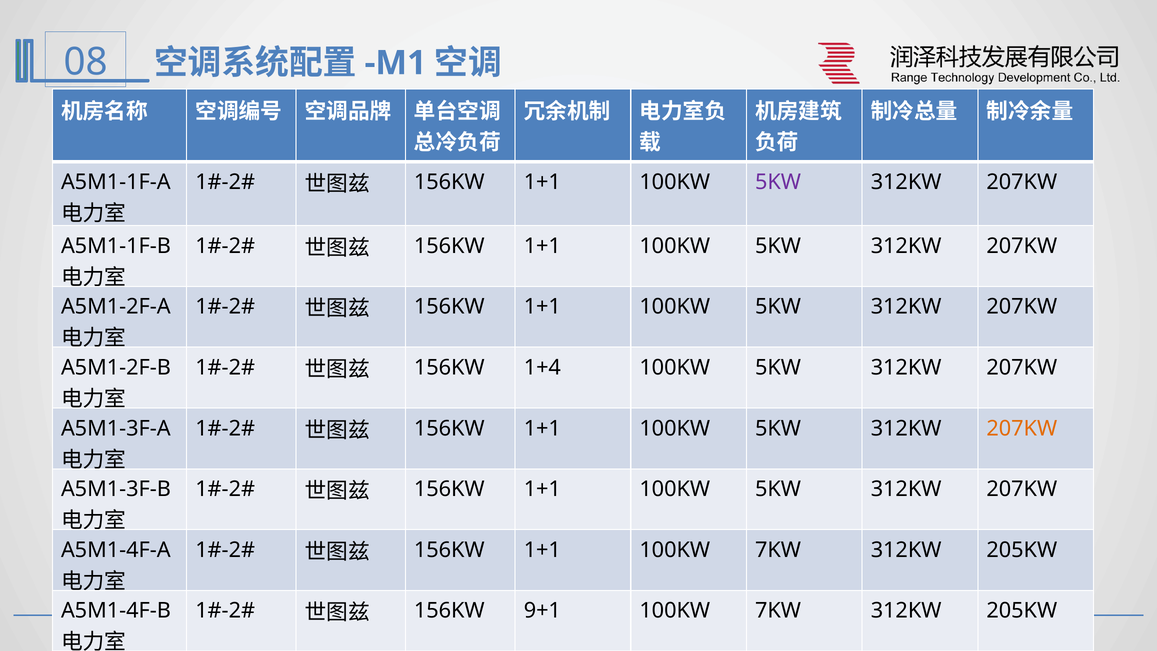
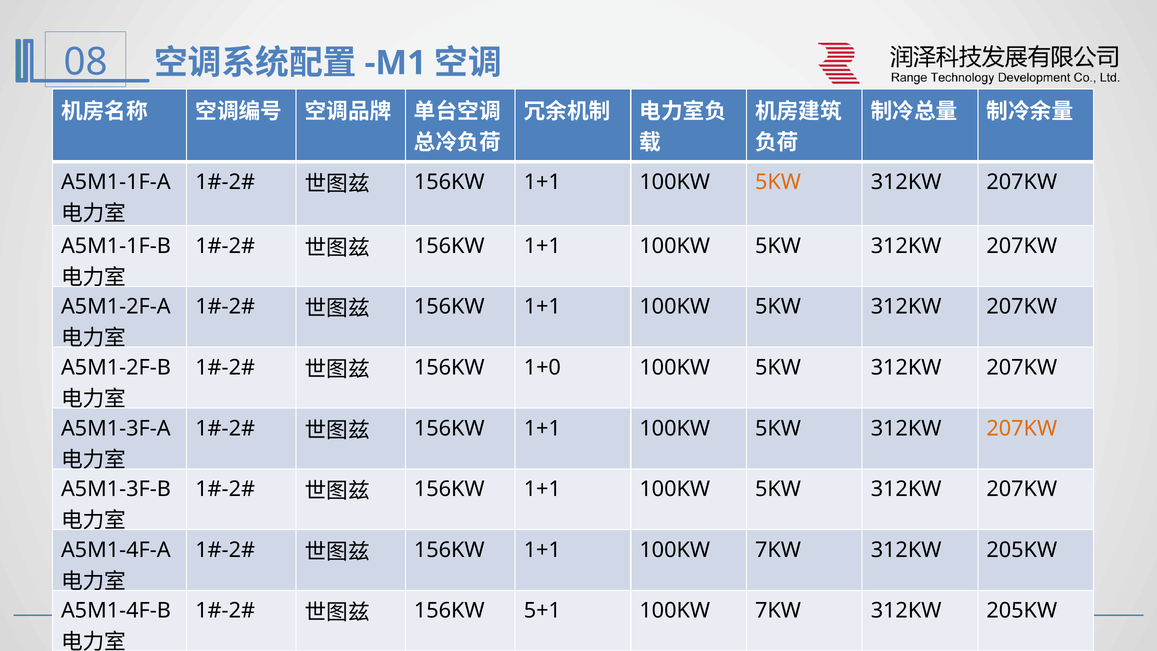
5KW at (778, 182) colour: purple -> orange
1+4: 1+4 -> 1+0
9+1: 9+1 -> 5+1
